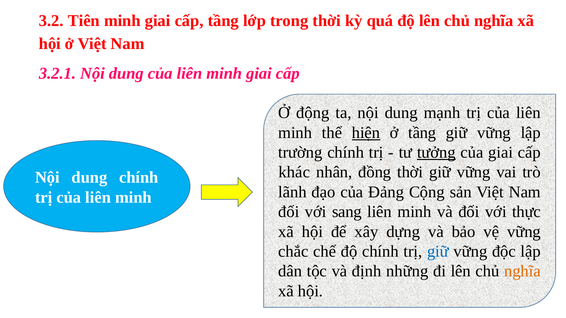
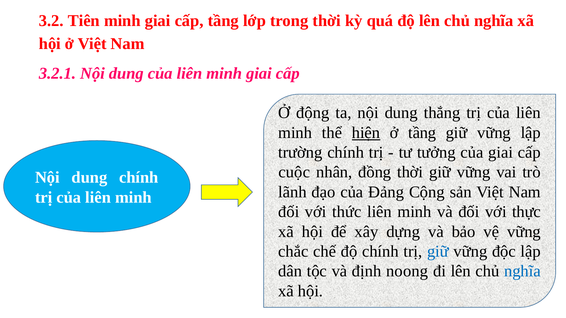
mạnh: mạnh -> thắng
tưởng underline: present -> none
khác: khác -> cuộc
sang: sang -> thức
những: những -> noong
nghĩa at (522, 271) colour: orange -> blue
